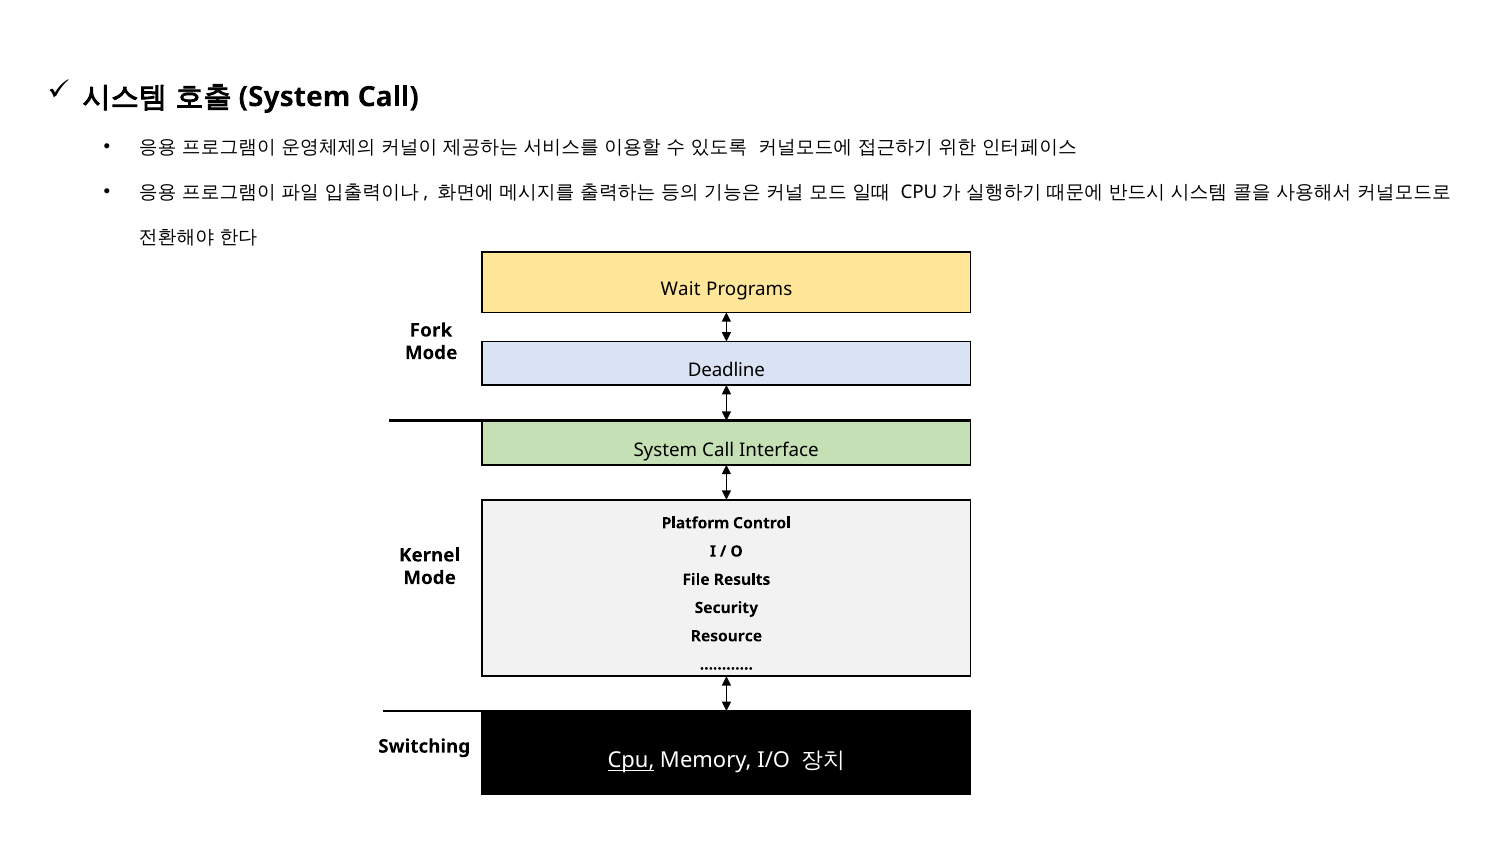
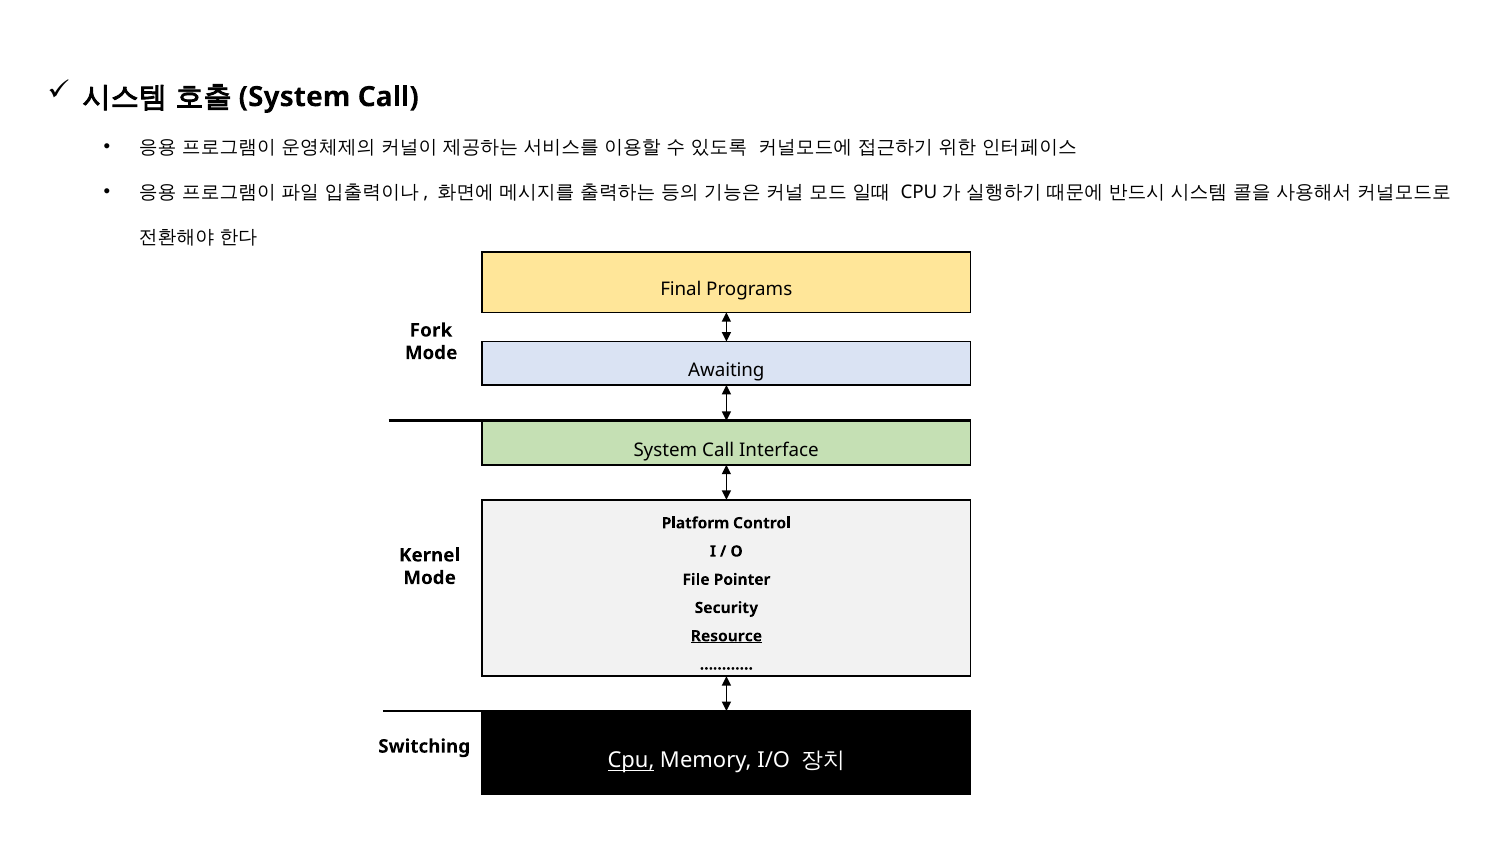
Wait: Wait -> Final
Deadline: Deadline -> Awaiting
Results: Results -> Pointer
Resource underline: none -> present
